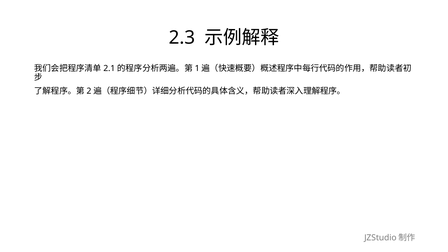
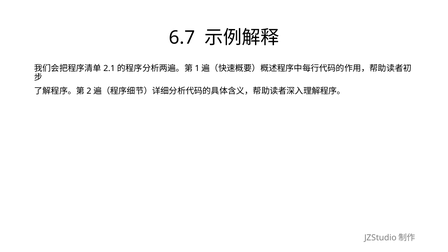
2.3: 2.3 -> 6.7
